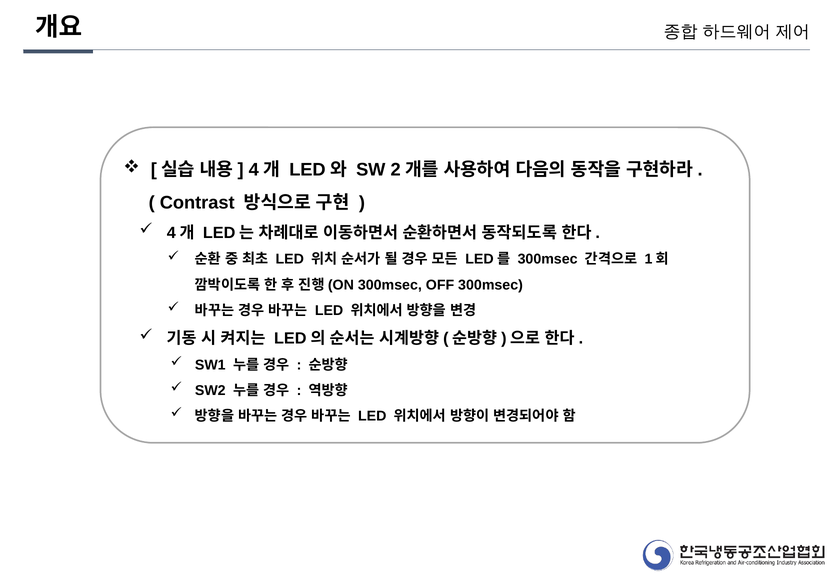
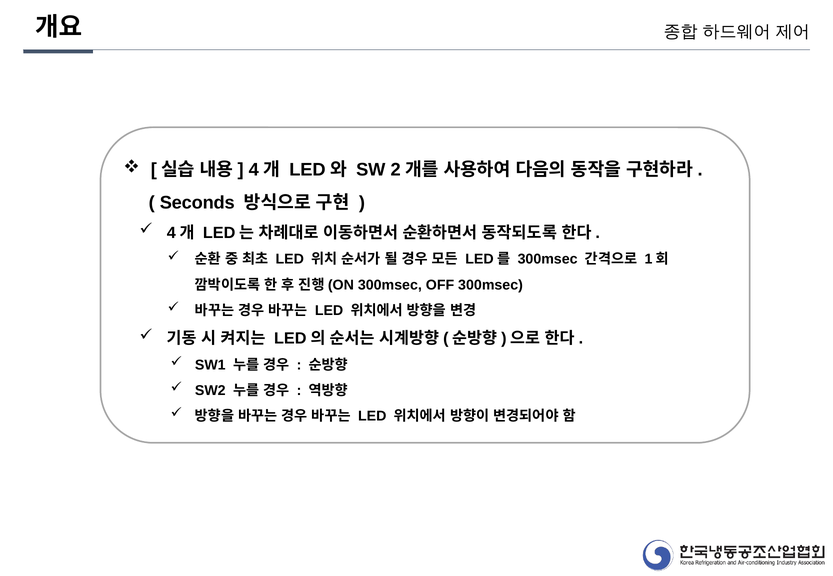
Contrast: Contrast -> Seconds
